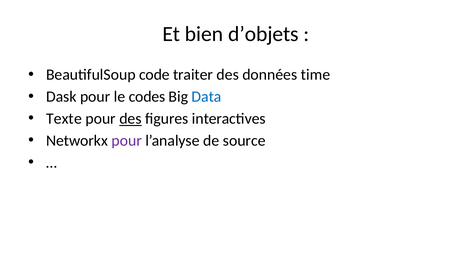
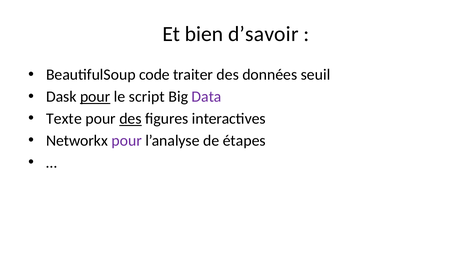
d’objets: d’objets -> d’savoir
time: time -> seuil
pour at (95, 97) underline: none -> present
codes: codes -> script
Data colour: blue -> purple
source: source -> étapes
